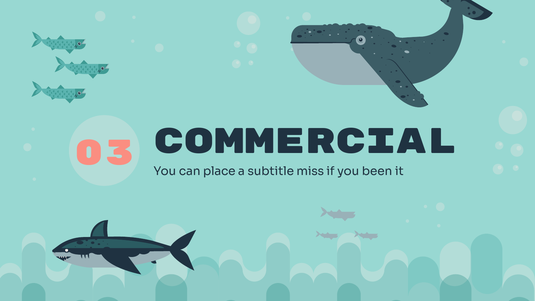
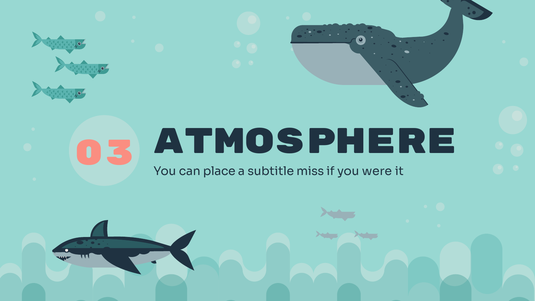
Commercial: Commercial -> Atmosphere
been: been -> were
